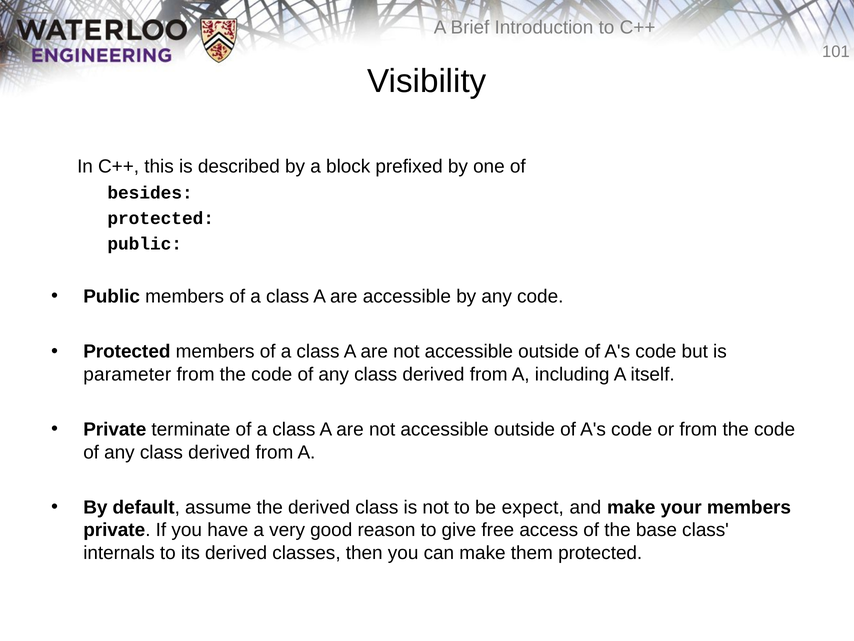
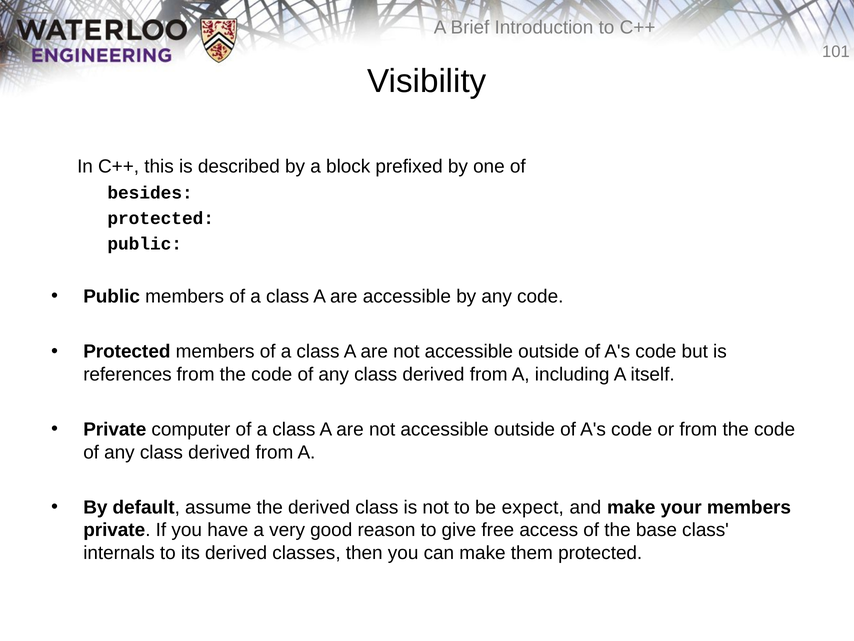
parameter: parameter -> references
terminate: terminate -> computer
